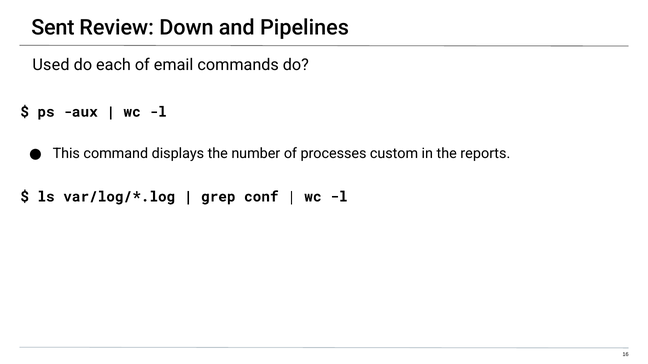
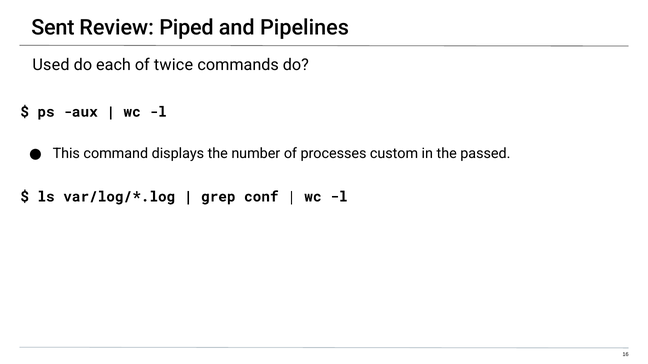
Down: Down -> Piped
email: email -> twice
reports: reports -> passed
